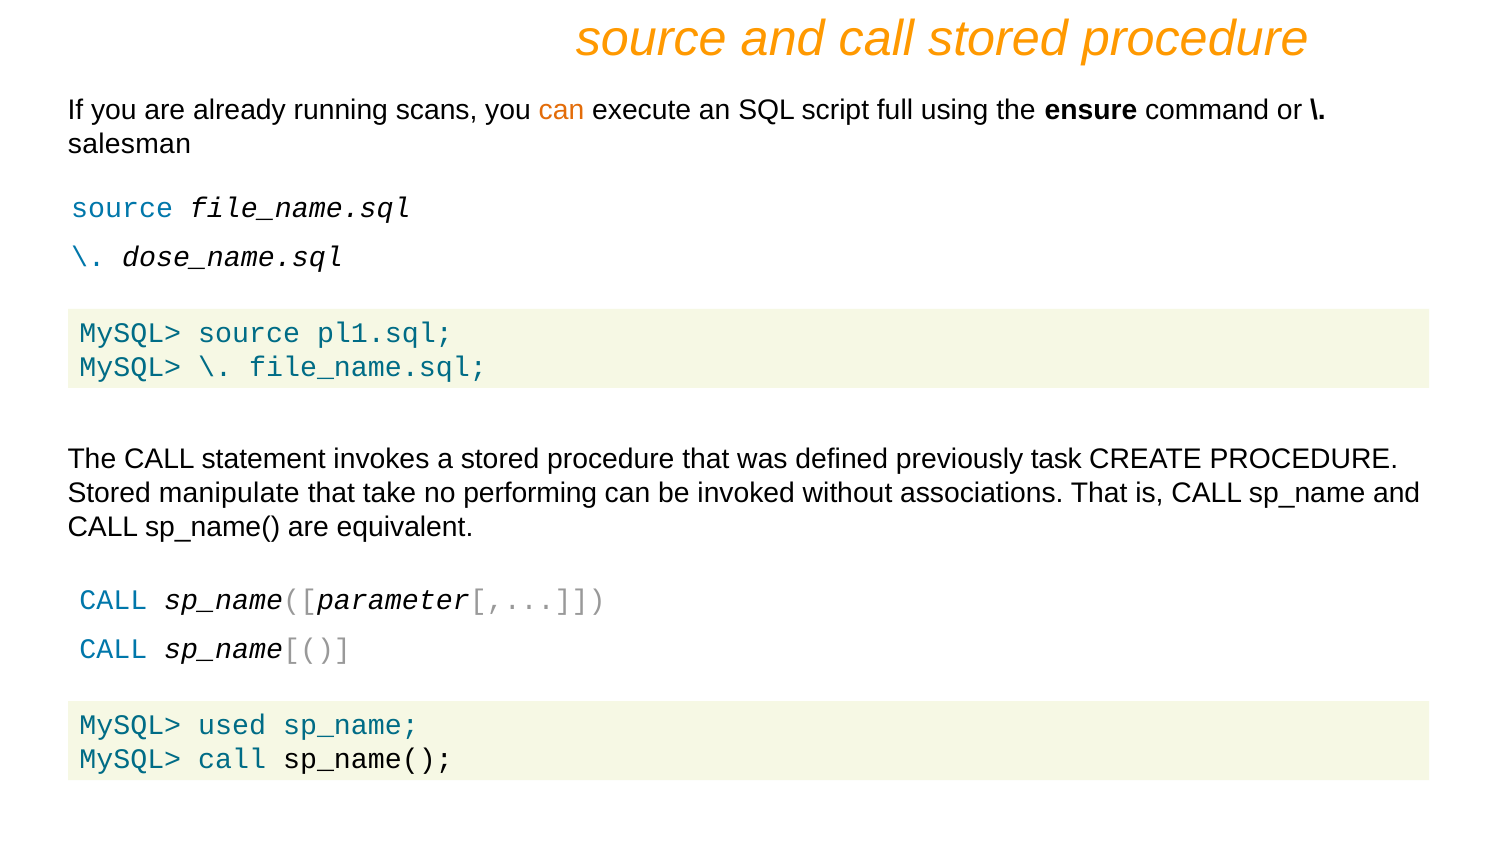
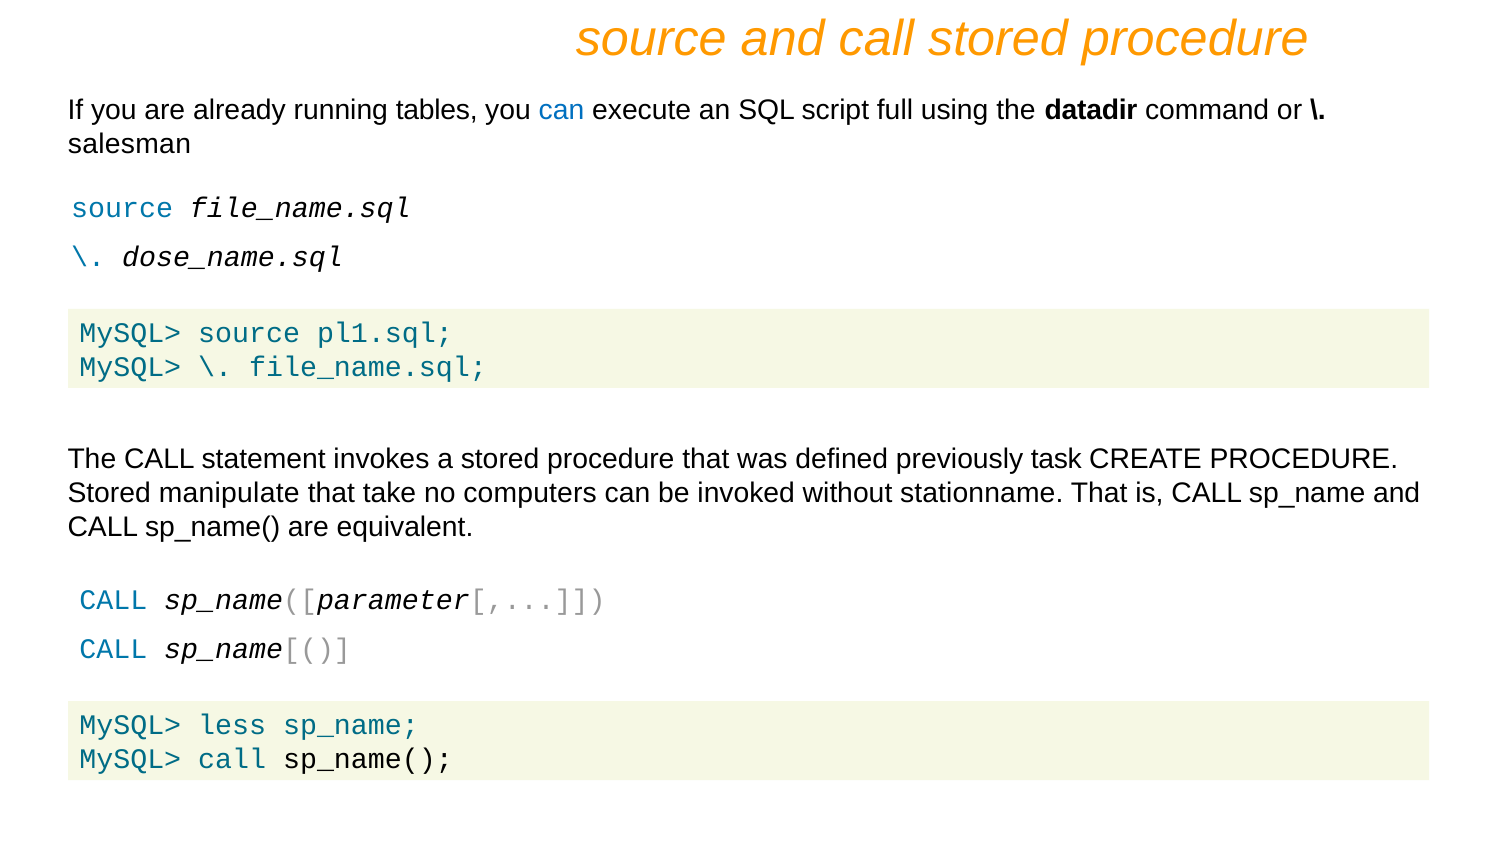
scans: scans -> tables
can at (561, 110) colour: orange -> blue
ensure: ensure -> datadir
performing: performing -> computers
associations: associations -> stationname
used: used -> less
